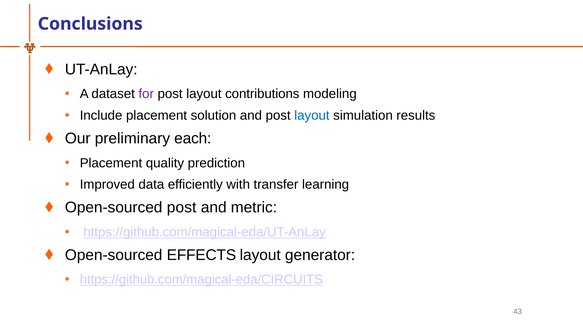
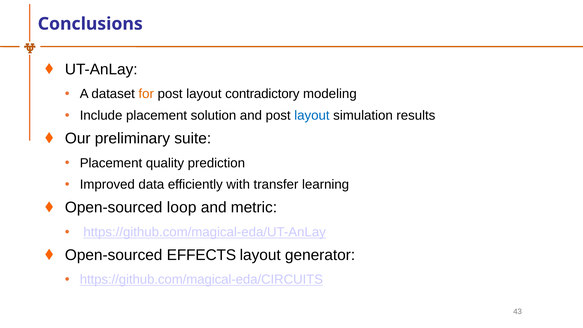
for colour: purple -> orange
contributions: contributions -> contradictory
each: each -> suite
Open-sourced post: post -> loop
